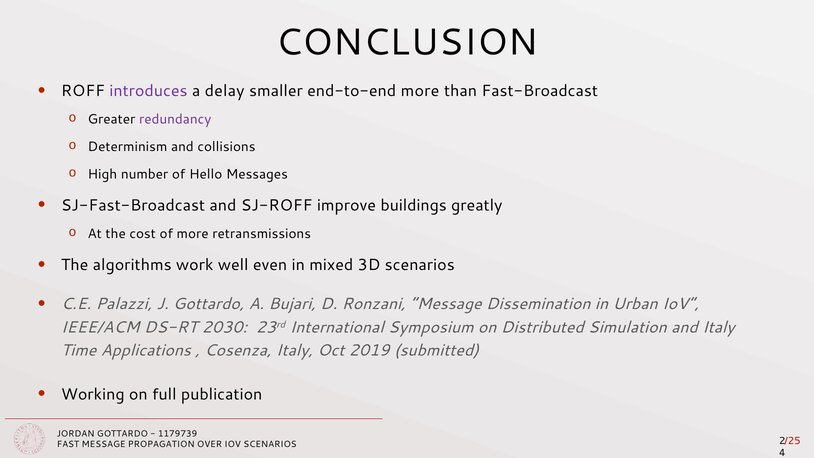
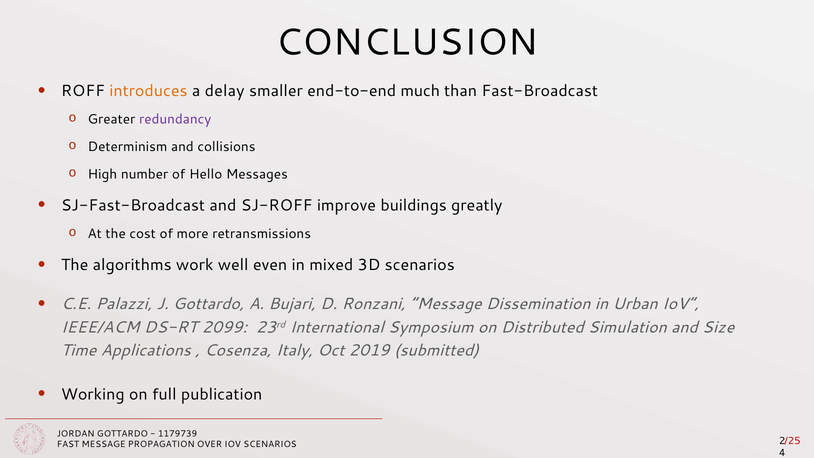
introduces colour: purple -> orange
end-to-end more: more -> much
2030: 2030 -> 2099
and Italy: Italy -> Size
